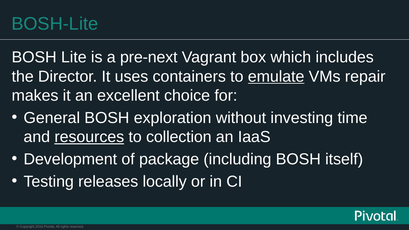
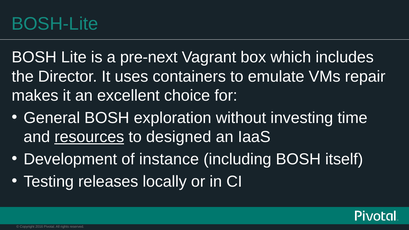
emulate underline: present -> none
collection: collection -> designed
package: package -> instance
